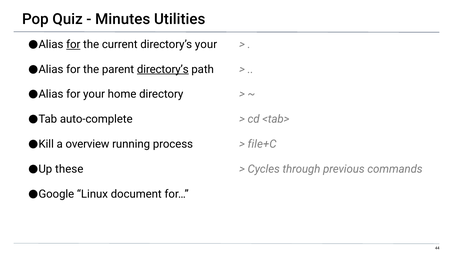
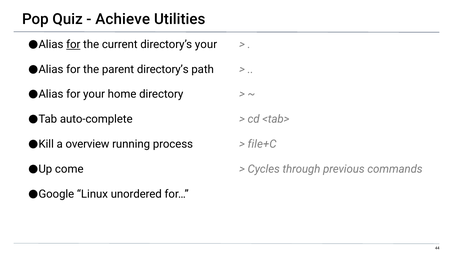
Minutes: Minutes -> Achieve
directory’s at (163, 69) underline: present -> none
these: these -> come
document: document -> unordered
